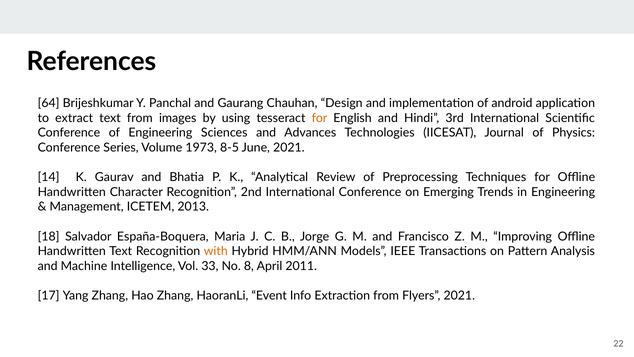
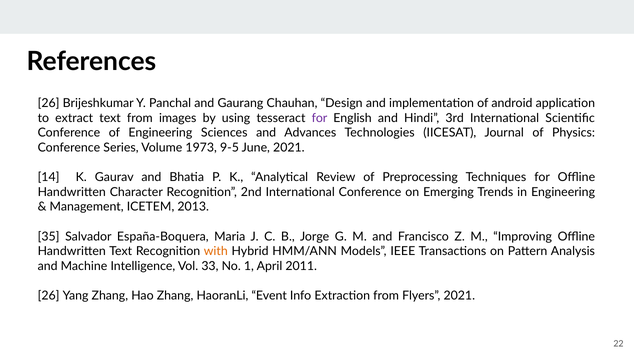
64 at (49, 103): 64 -> 26
for at (320, 118) colour: orange -> purple
8-5: 8-5 -> 9-5
18: 18 -> 35
8: 8 -> 1
17 at (49, 295): 17 -> 26
